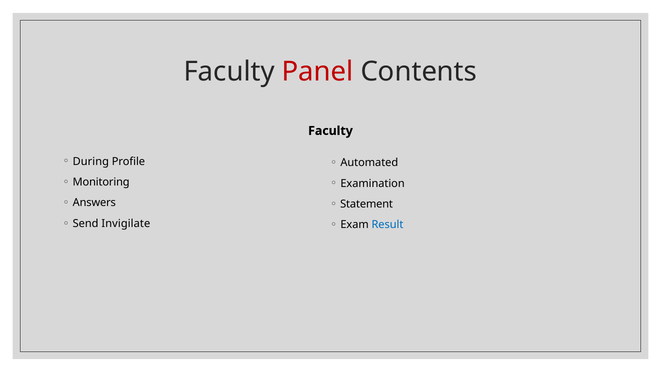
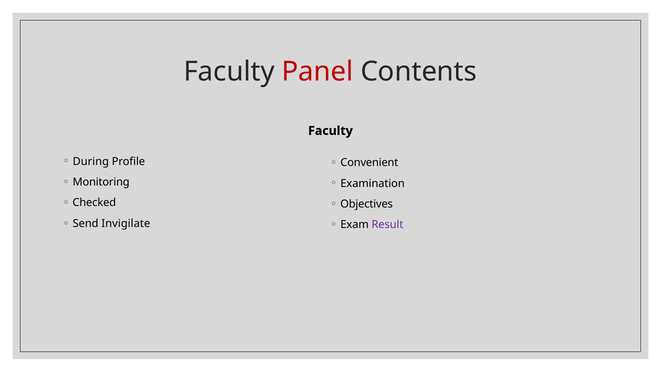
Automated: Automated -> Convenient
Answers: Answers -> Checked
Statement: Statement -> Objectives
Result colour: blue -> purple
